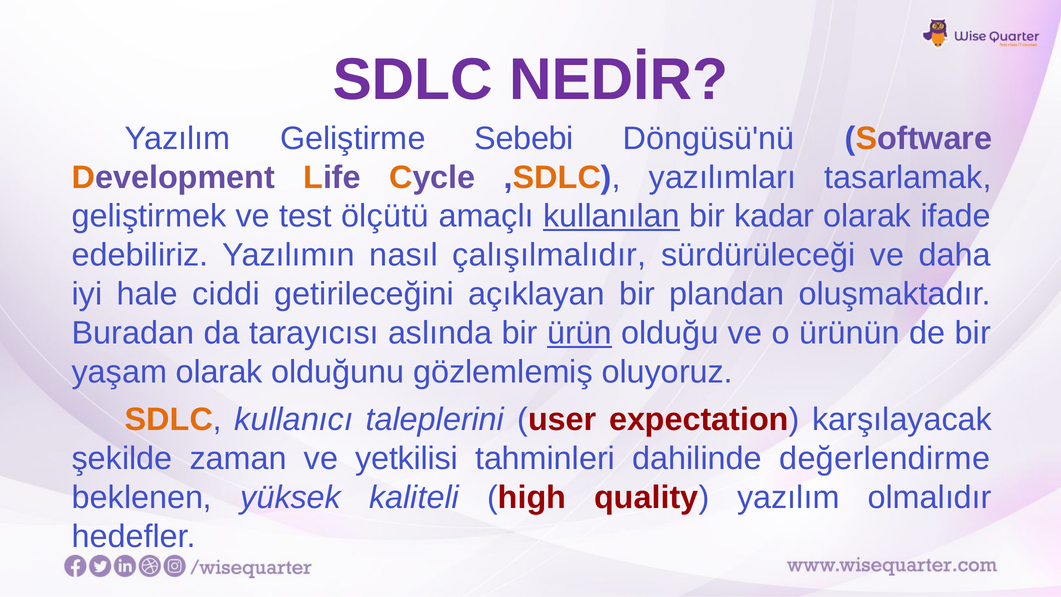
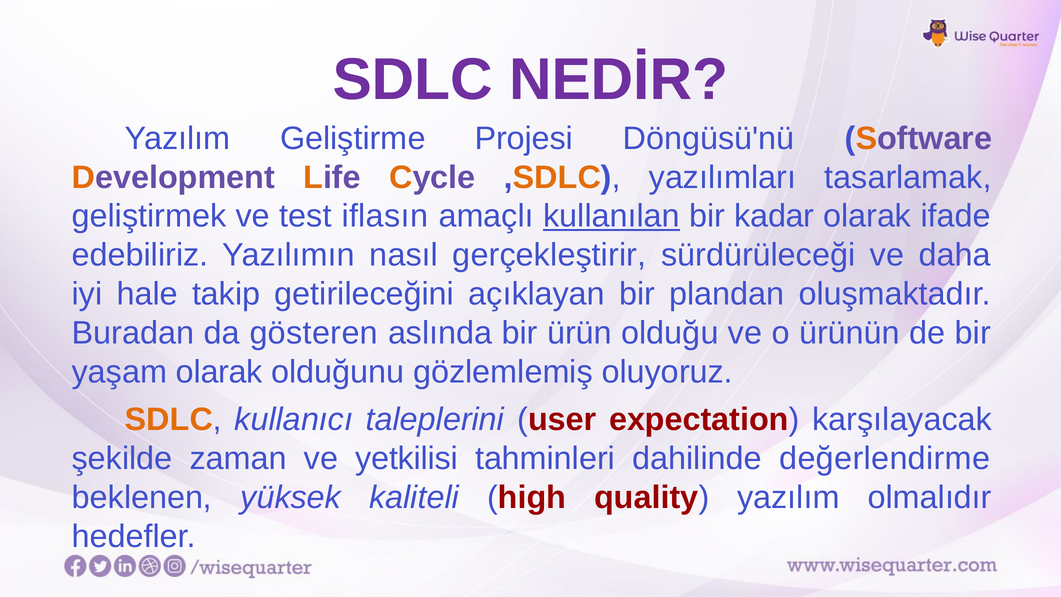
Sebebi: Sebebi -> Projesi
ölçütü: ölçütü -> iflasın
çalışılmalıdır: çalışılmalıdır -> gerçekleştirir
ciddi: ciddi -> takip
tarayıcısı: tarayıcısı -> gösteren
ürün underline: present -> none
